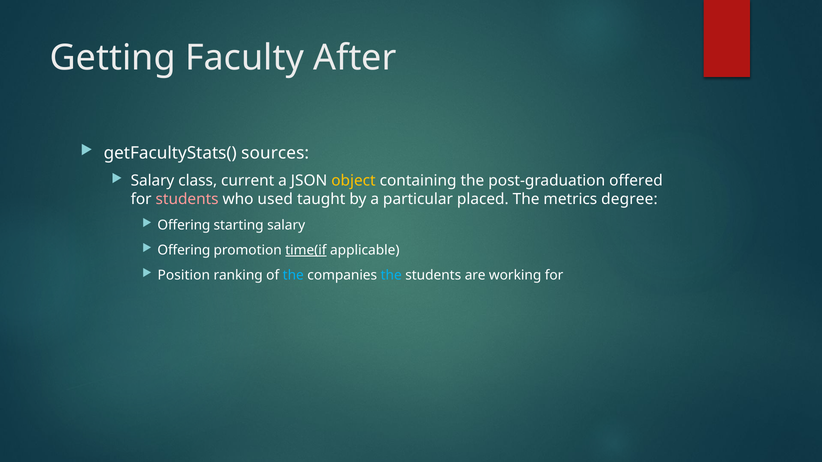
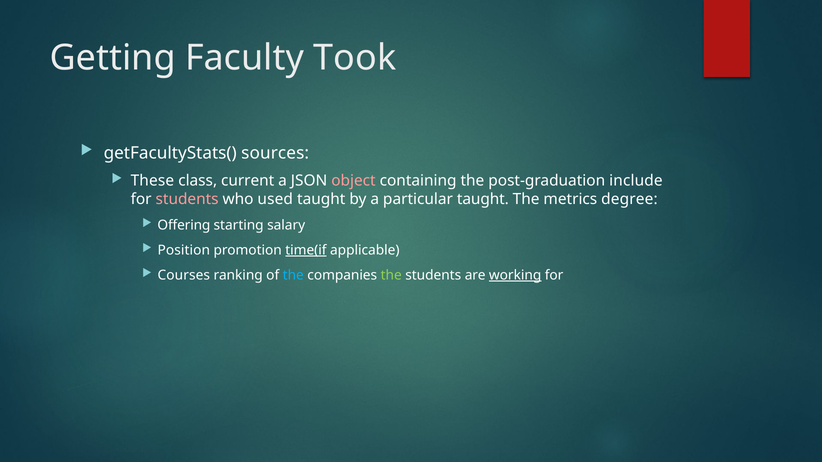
After: After -> Took
Salary at (152, 181): Salary -> These
object colour: yellow -> pink
offered: offered -> include
particular placed: placed -> taught
Offering at (184, 250): Offering -> Position
Position: Position -> Courses
the at (391, 275) colour: light blue -> light green
working underline: none -> present
